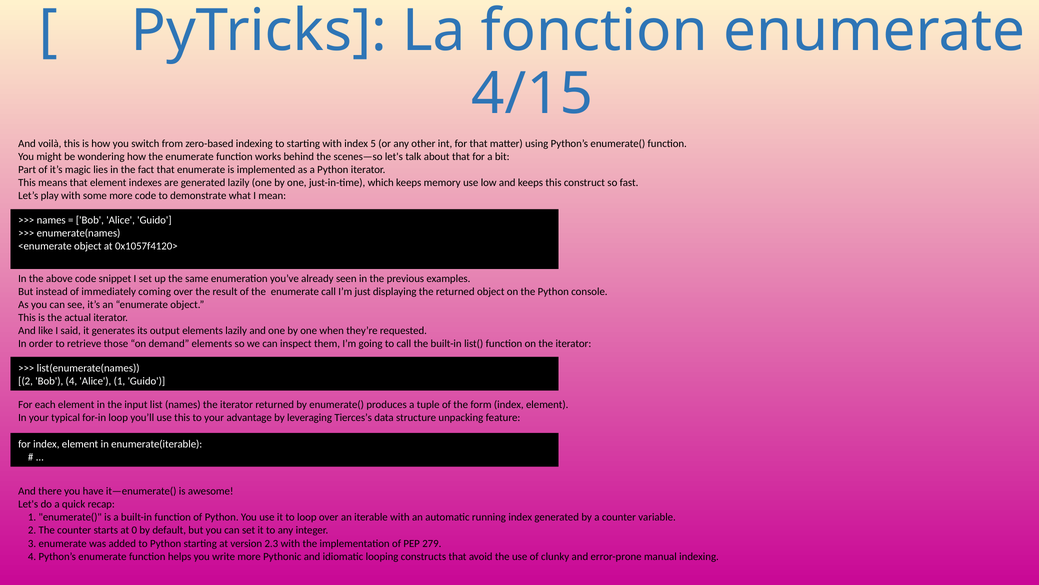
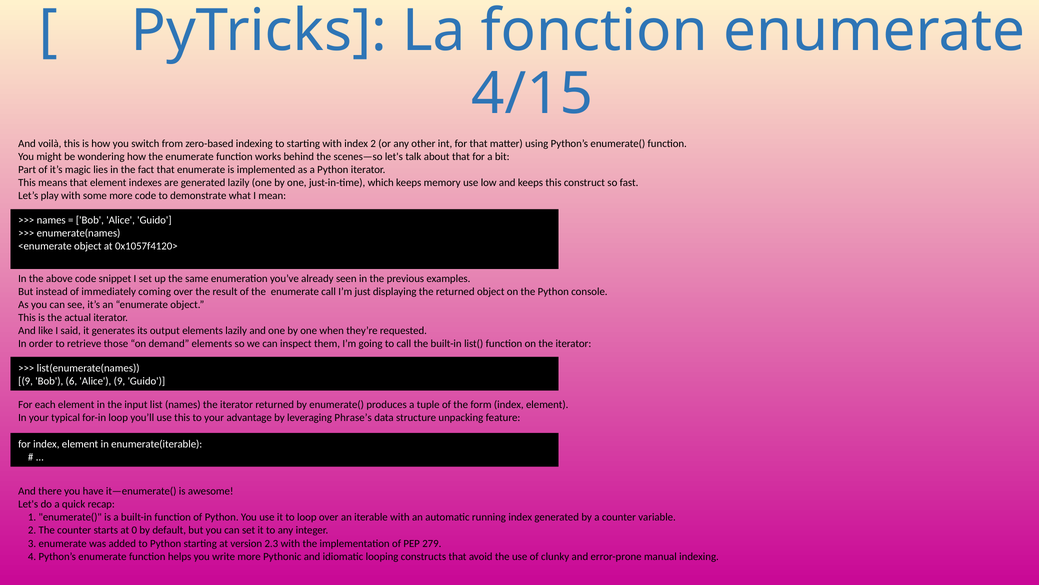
index 5: 5 -> 2
2 at (26, 381): 2 -> 9
Bob 4: 4 -> 6
Alice 1: 1 -> 9
Tierces’s: Tierces’s -> Phrase’s
